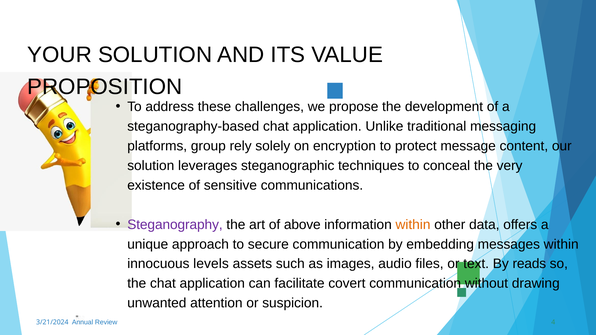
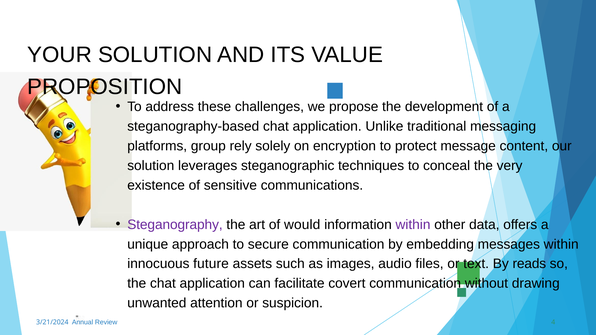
above: above -> would
within at (413, 225) colour: orange -> purple
levels: levels -> future
